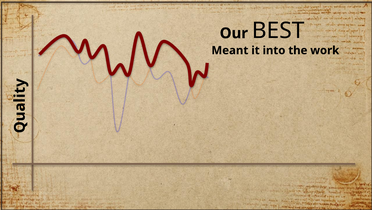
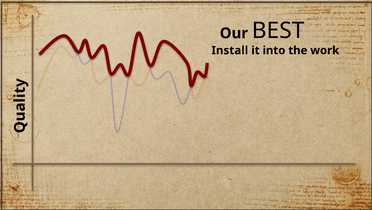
Meant: Meant -> Install
